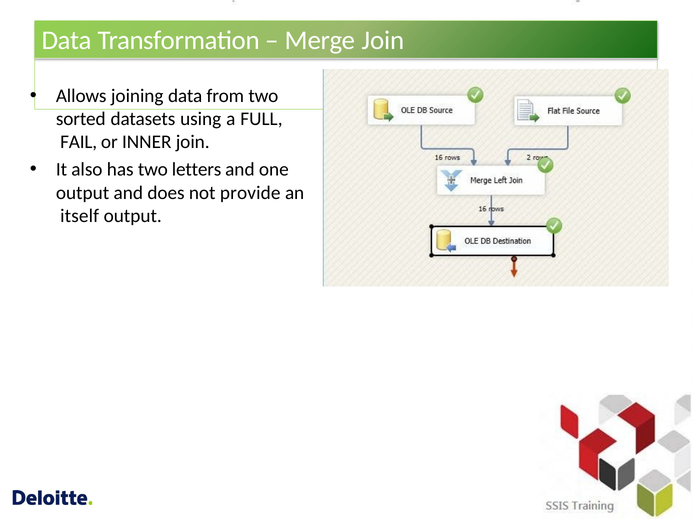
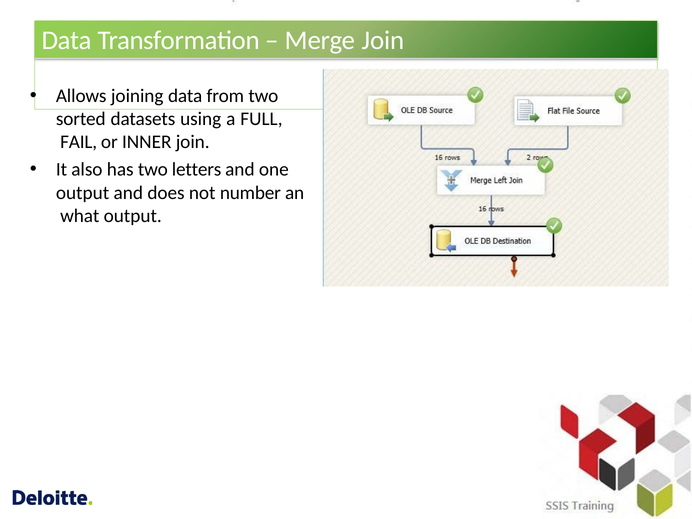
provide: provide -> number
itself: itself -> what
